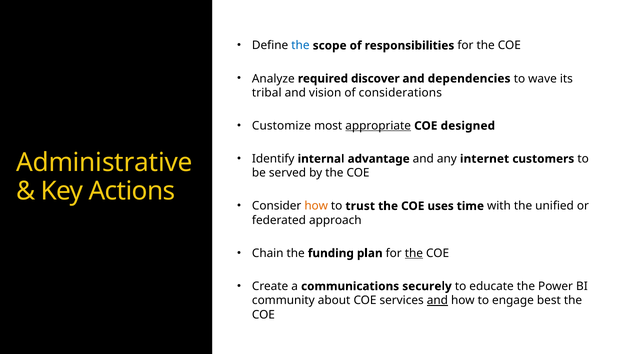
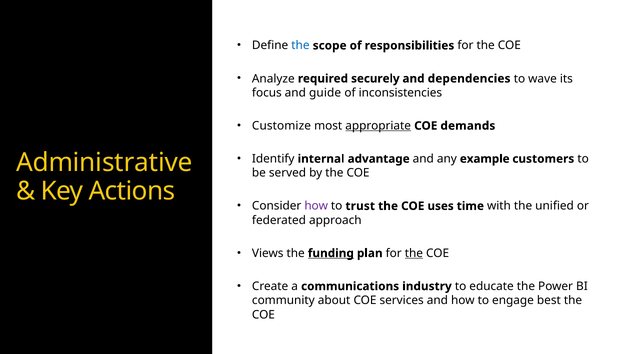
discover: discover -> securely
tribal: tribal -> focus
vision: vision -> guide
considerations: considerations -> inconsistencies
designed: designed -> demands
internet: internet -> example
how at (316, 206) colour: orange -> purple
Chain: Chain -> Views
funding underline: none -> present
securely: securely -> industry
and at (437, 301) underline: present -> none
